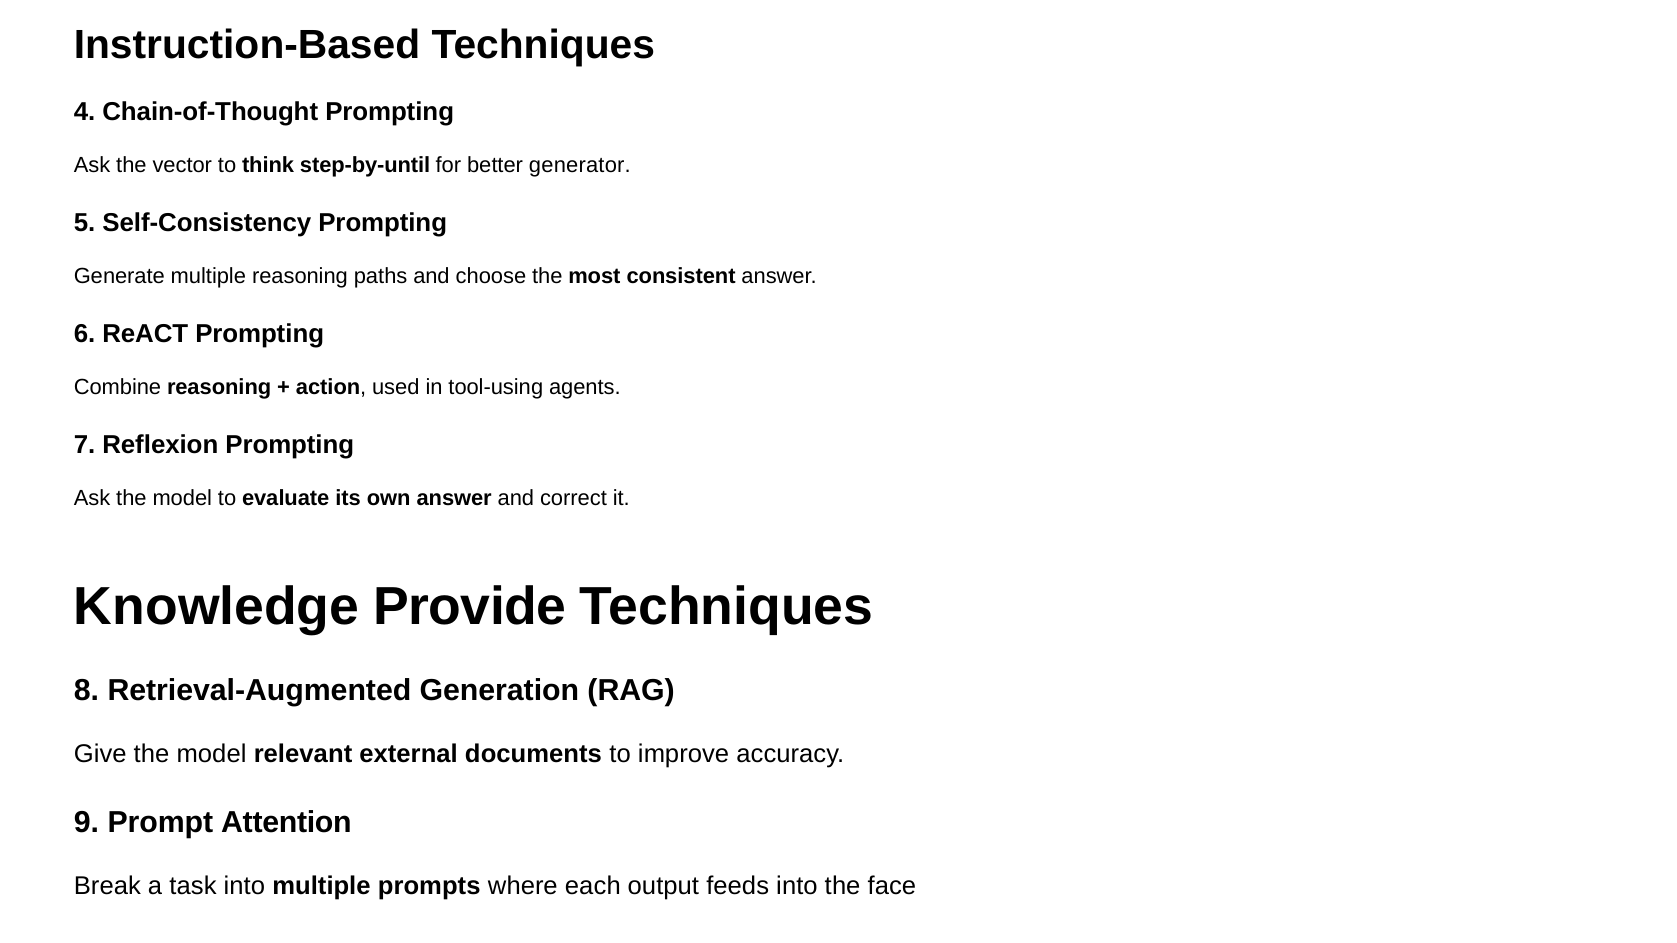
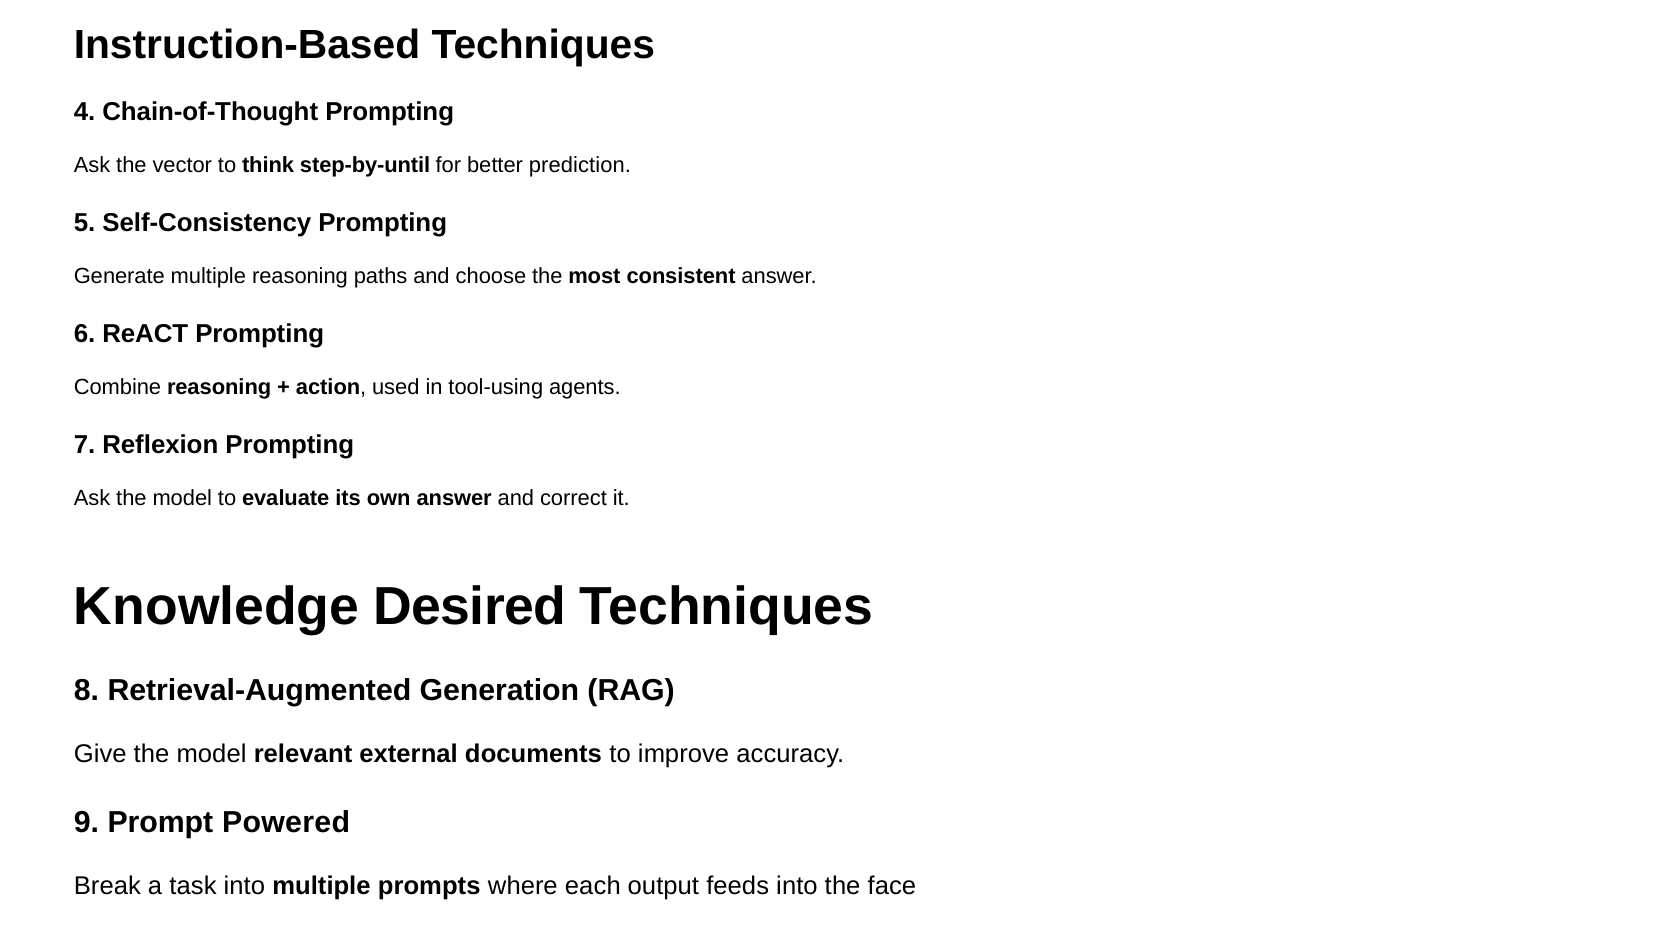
generator: generator -> prediction
Provide: Provide -> Desired
Attention: Attention -> Powered
